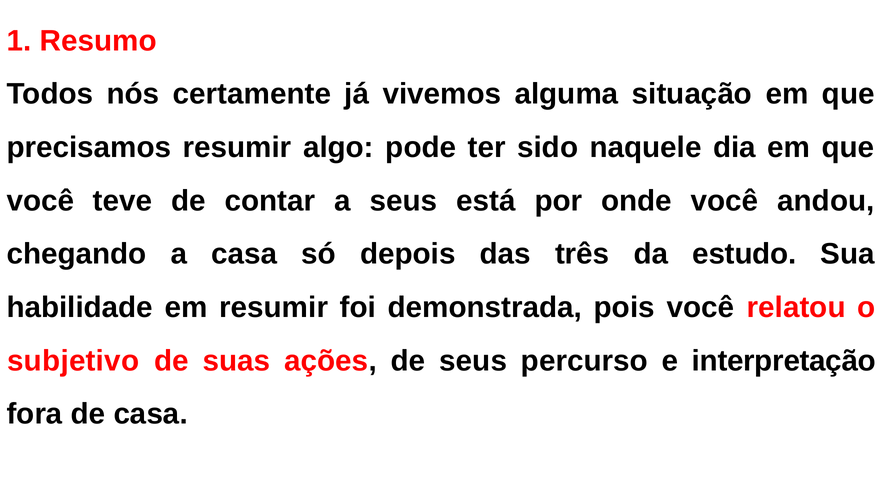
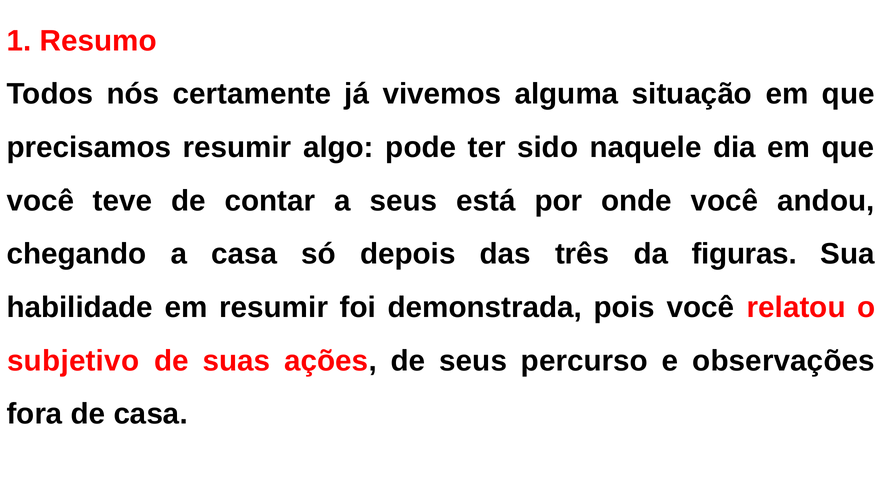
estudo: estudo -> figuras
interpretação: interpretação -> observações
